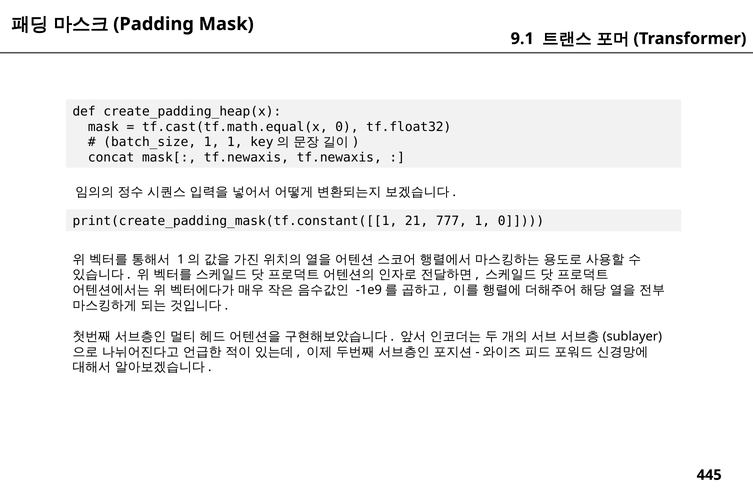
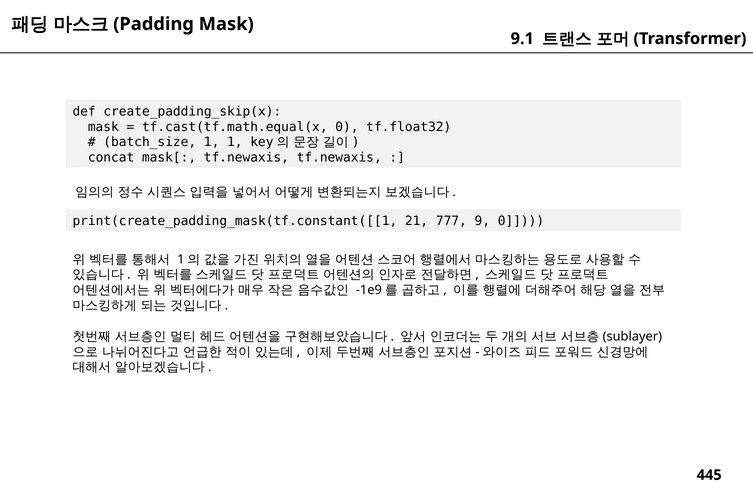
create_padding_heap(x: create_padding_heap(x -> create_padding_skip(x
777 1: 1 -> 9
